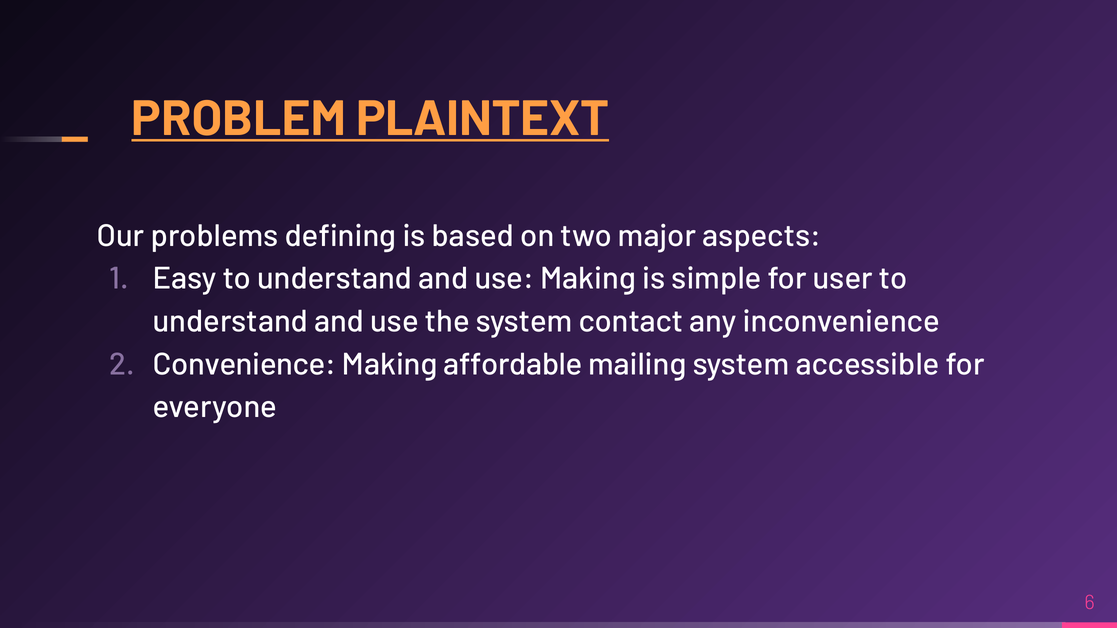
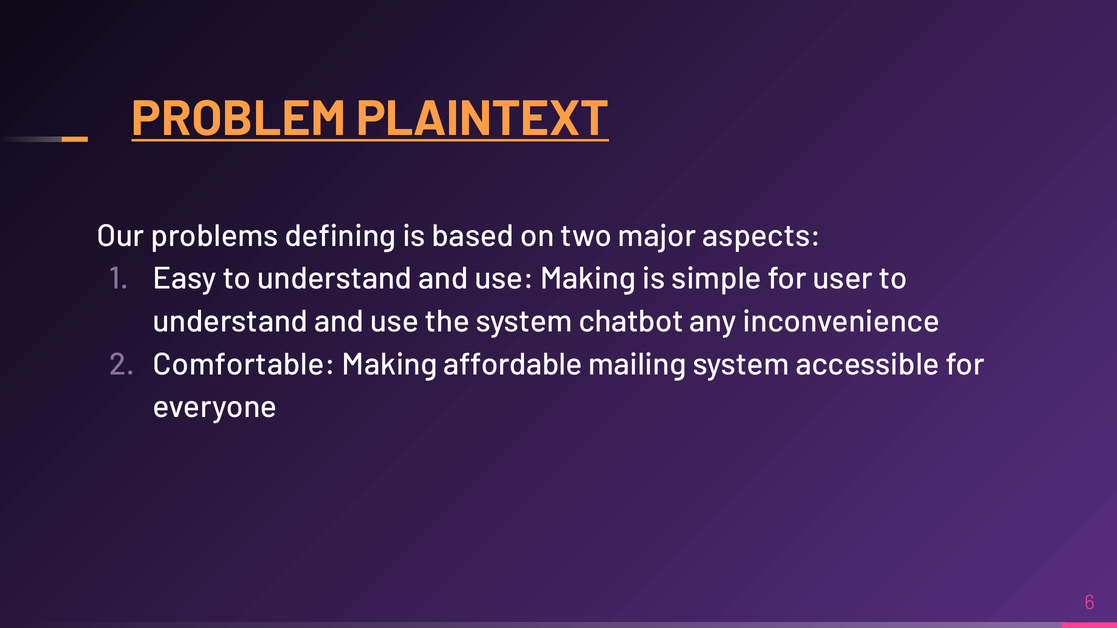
contact: contact -> chatbot
Convenience: Convenience -> Comfortable
